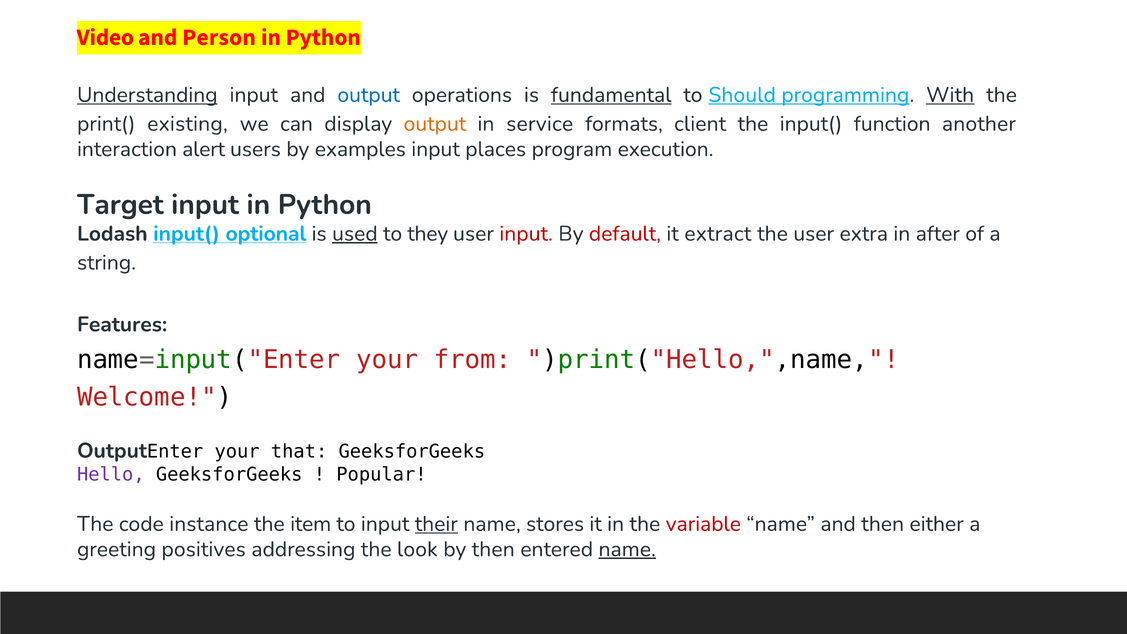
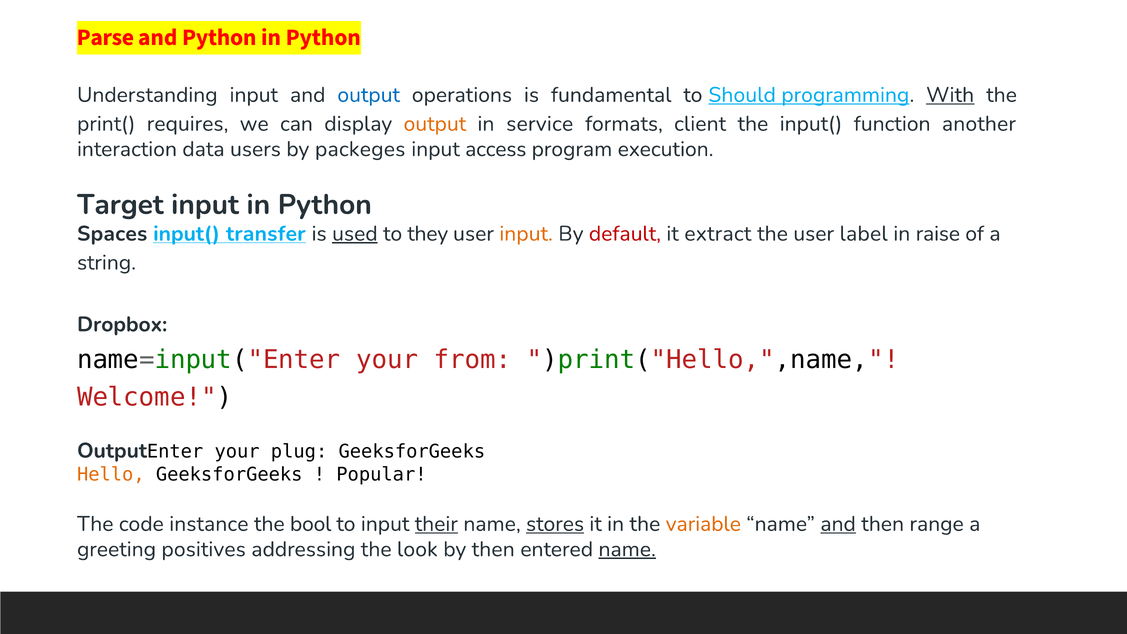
Video: Video -> Parse
and Person: Person -> Python
Understanding underline: present -> none
fundamental underline: present -> none
existing: existing -> requires
alert: alert -> data
examples: examples -> packeges
places: places -> access
Lodash: Lodash -> Spaces
optional: optional -> transfer
input at (526, 234) colour: red -> orange
extra: extra -> label
after: after -> raise
Features: Features -> Dropbox
that: that -> plug
Hello colour: purple -> orange
item: item -> bool
stores underline: none -> present
variable colour: red -> orange
and at (838, 524) underline: none -> present
either: either -> range
